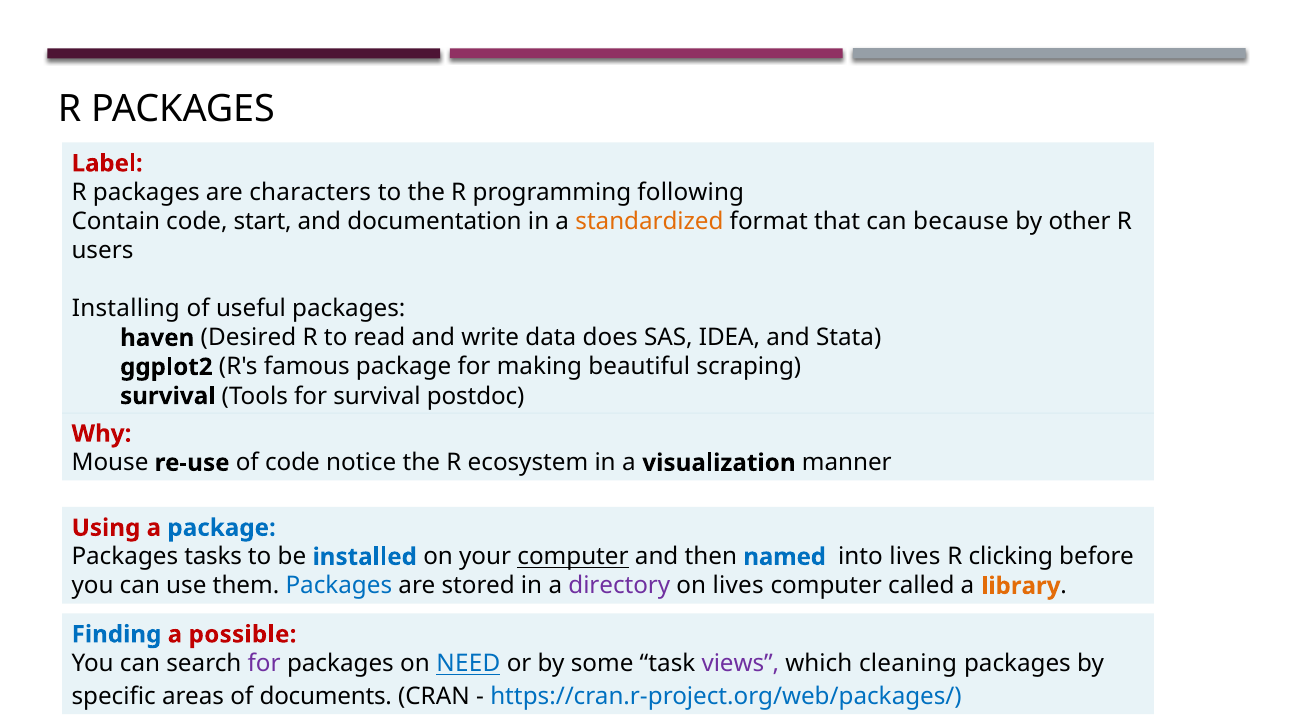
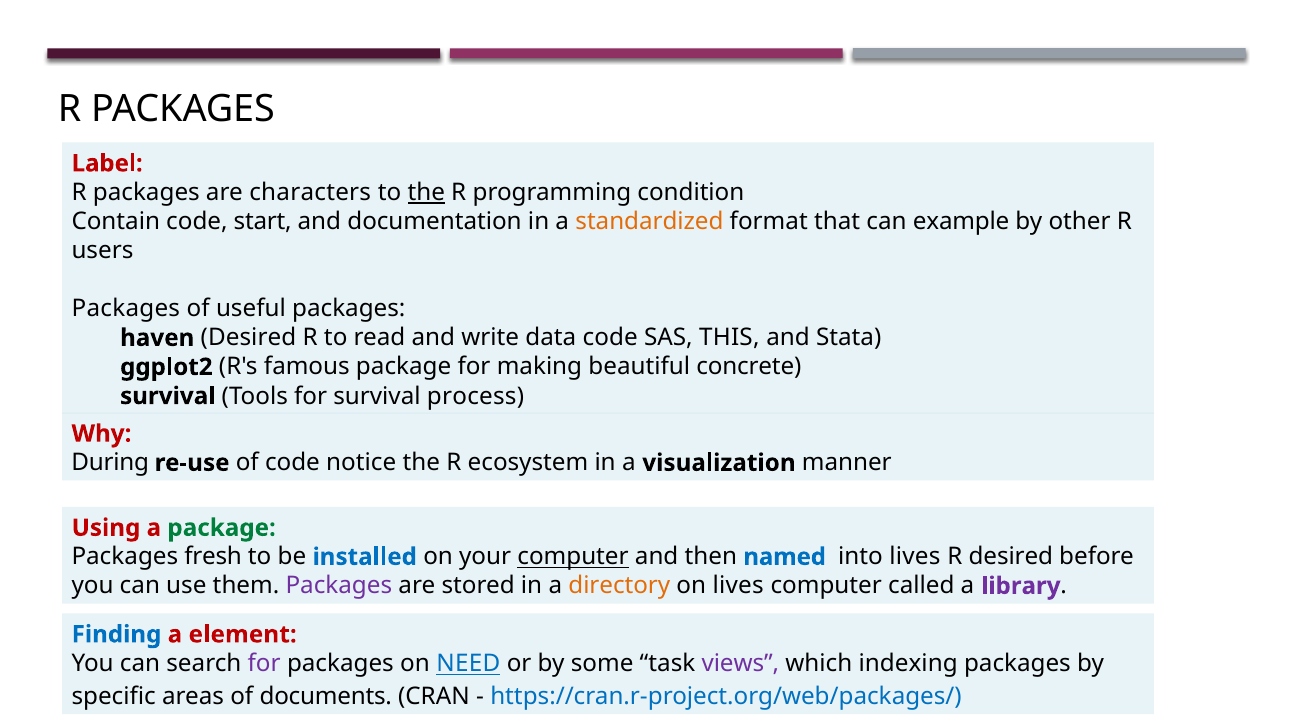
the at (426, 193) underline: none -> present
following: following -> condition
because: because -> example
Installing at (126, 309): Installing -> Packages
data does: does -> code
IDEA: IDEA -> THIS
scraping: scraping -> concrete
postdoc: postdoc -> process
Mouse: Mouse -> During
package at (222, 528) colour: blue -> green
tasks: tasks -> fresh
R clicking: clicking -> desired
Packages at (339, 586) colour: blue -> purple
directory colour: purple -> orange
library colour: orange -> purple
possible: possible -> element
cleaning: cleaning -> indexing
